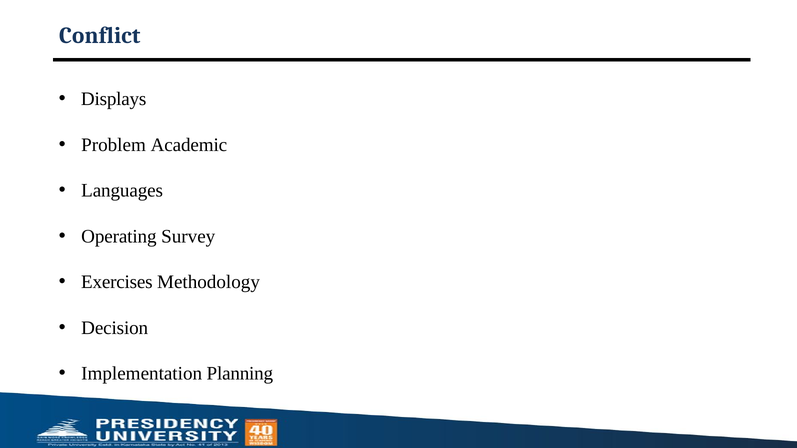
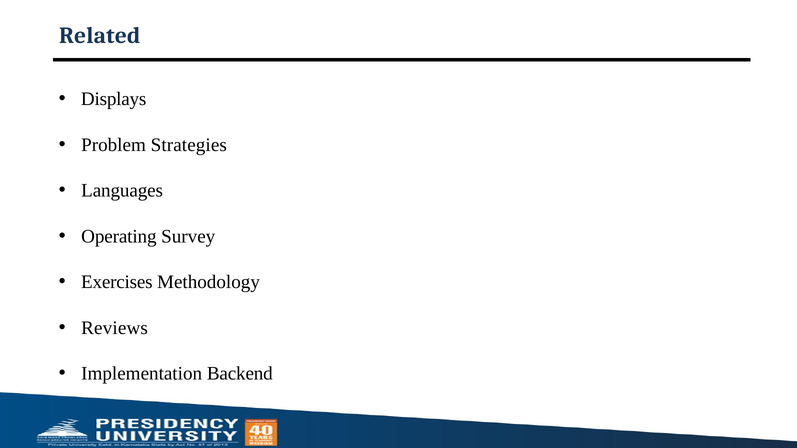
Conflict: Conflict -> Related
Academic: Academic -> Strategies
Decision: Decision -> Reviews
Planning: Planning -> Backend
